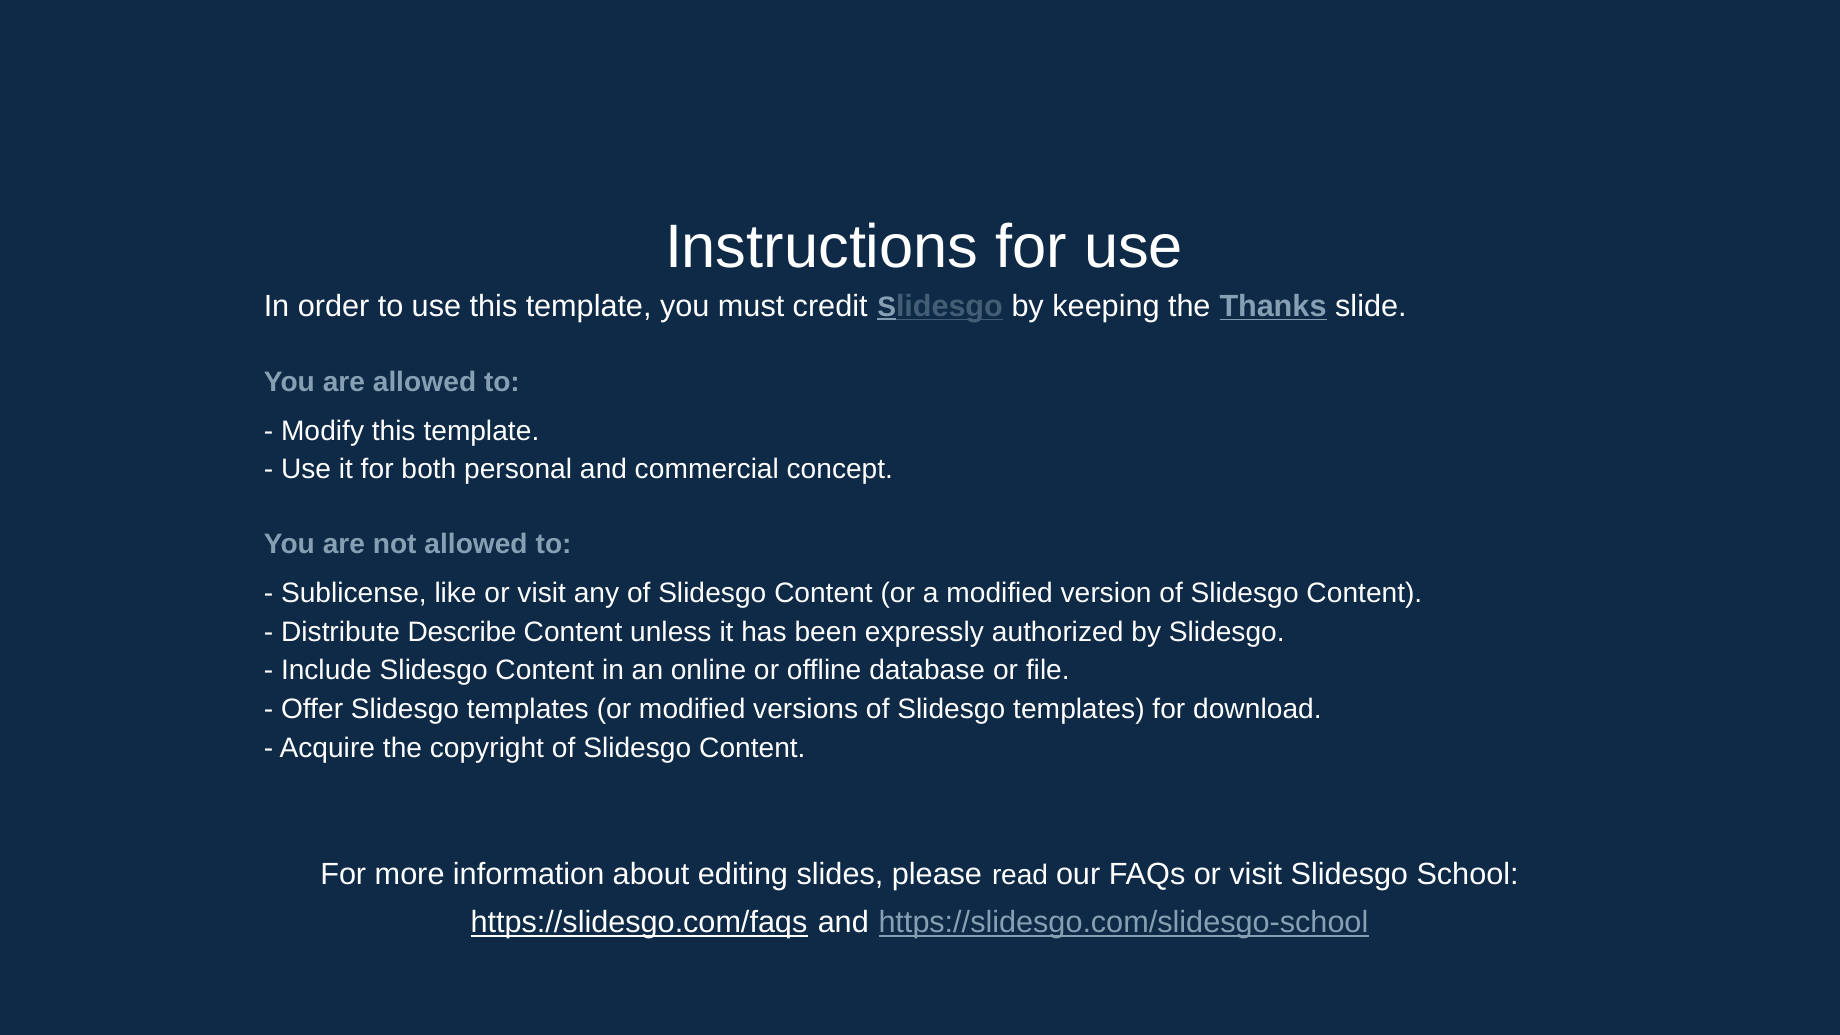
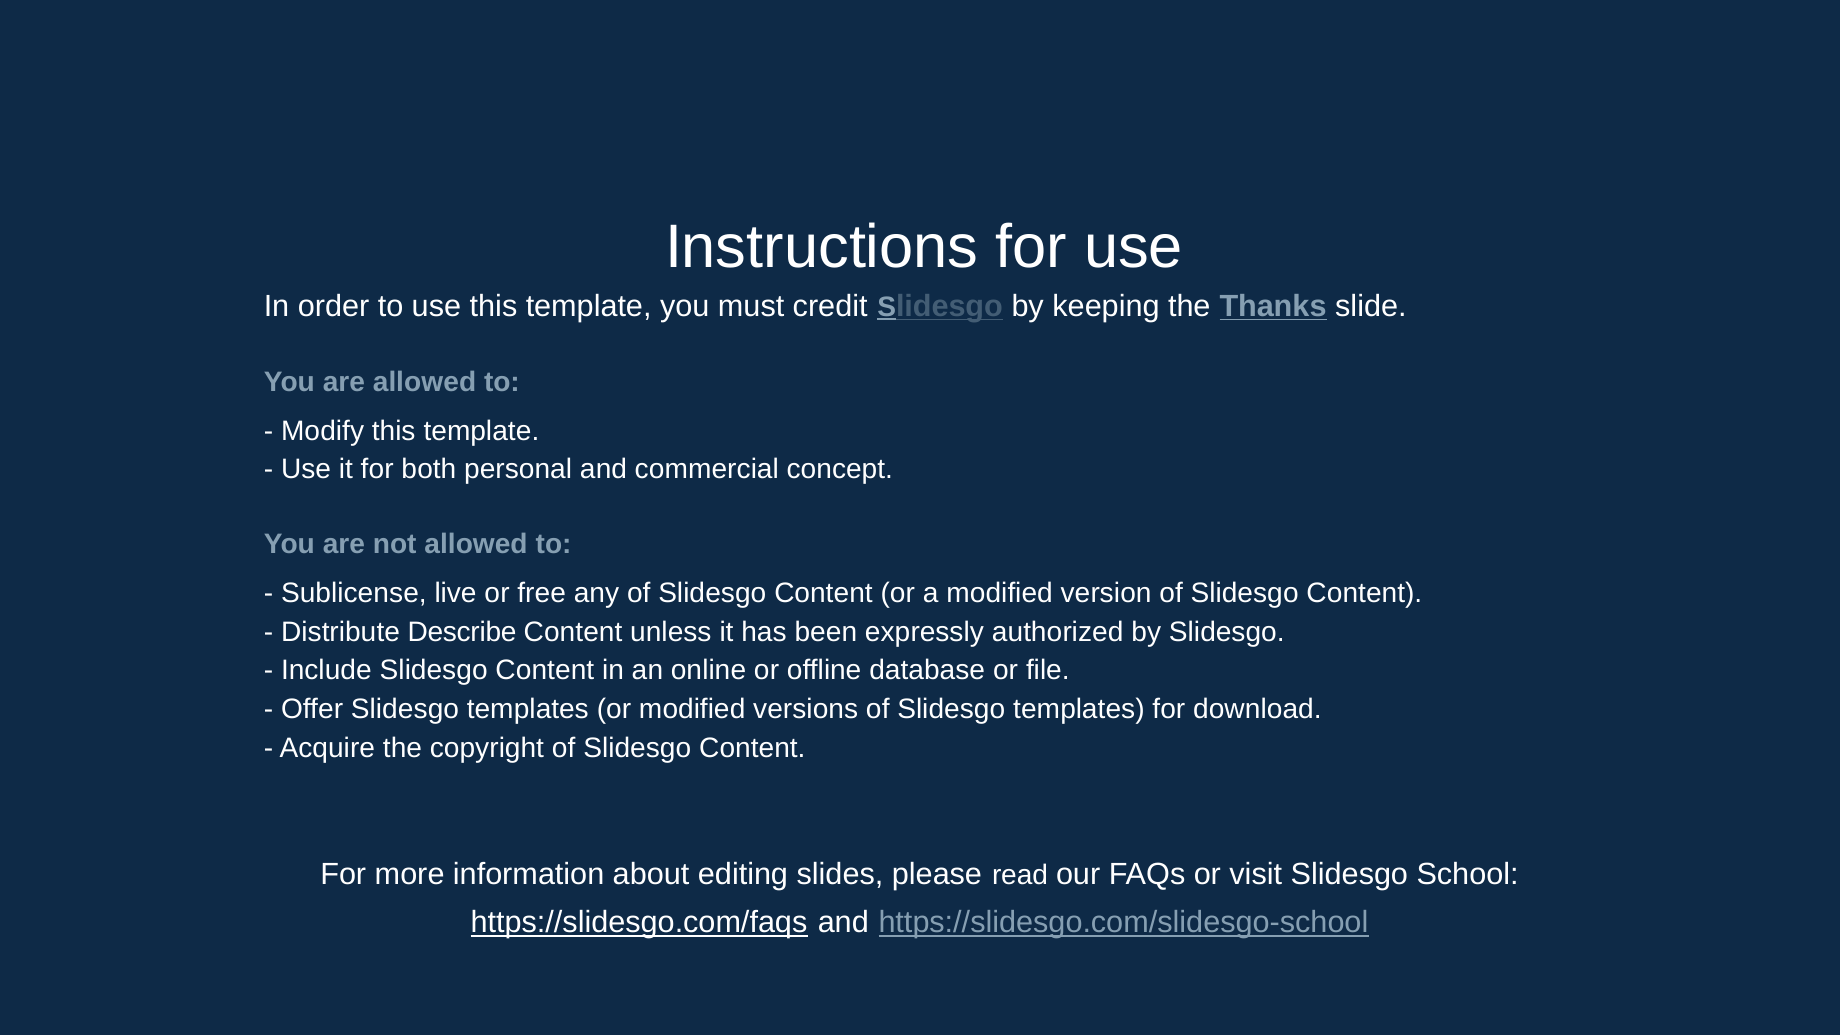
like: like -> live
visit at (542, 593): visit -> free
